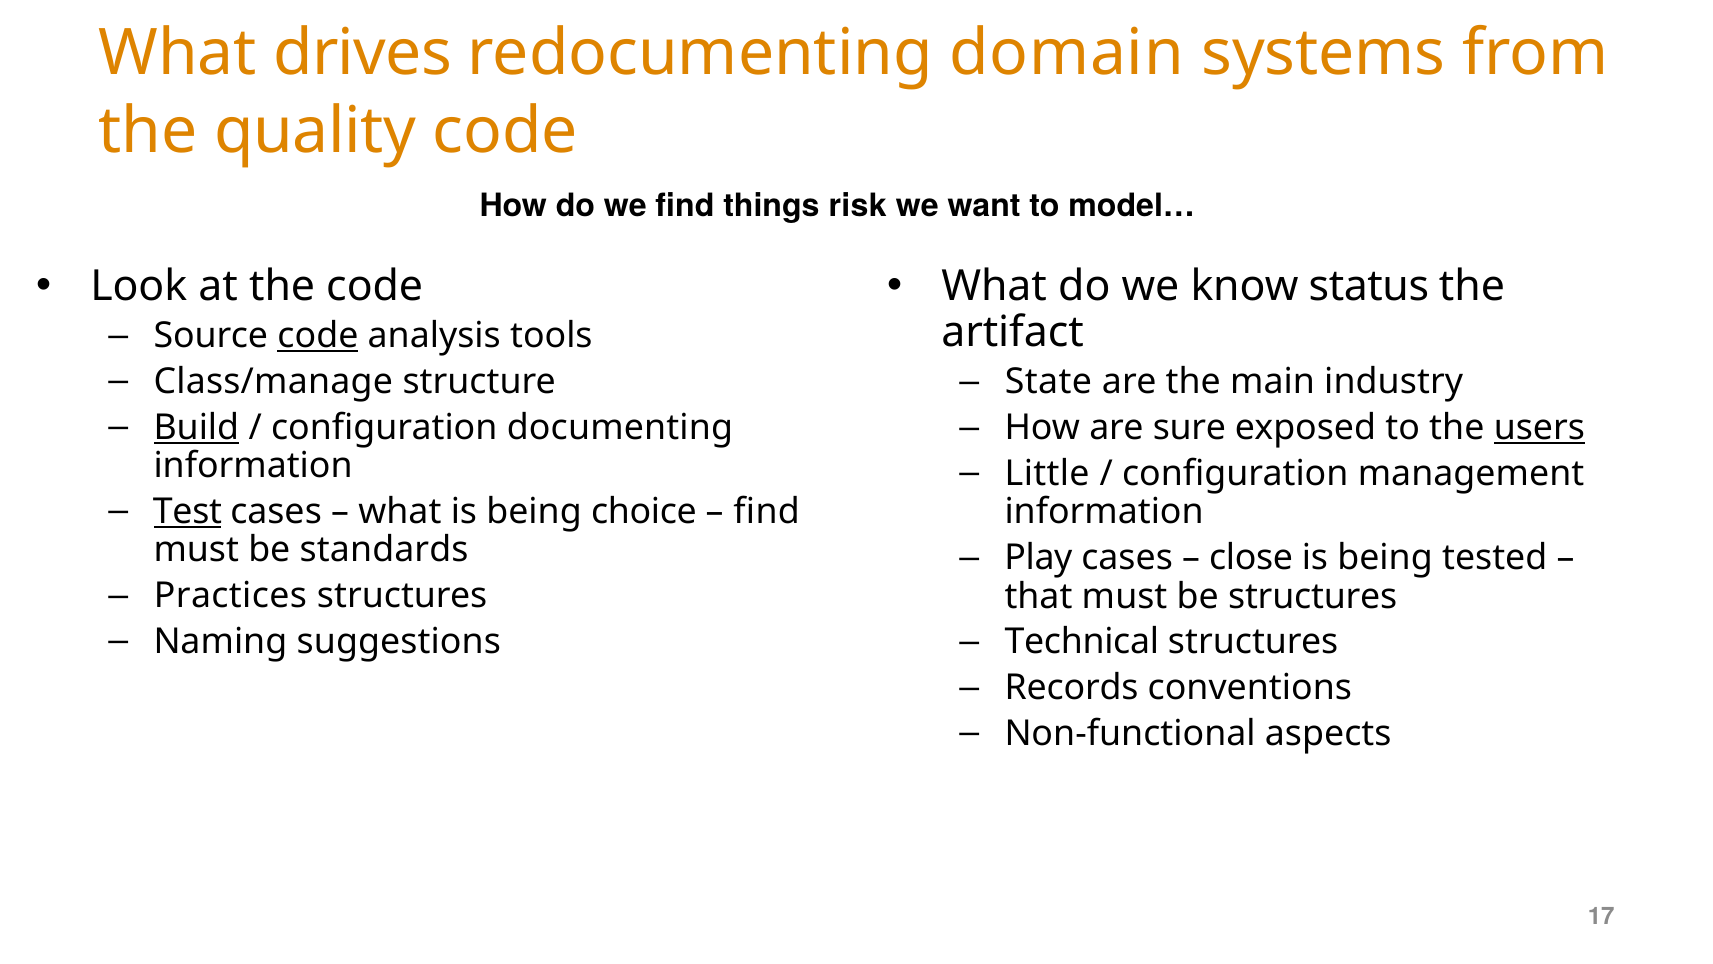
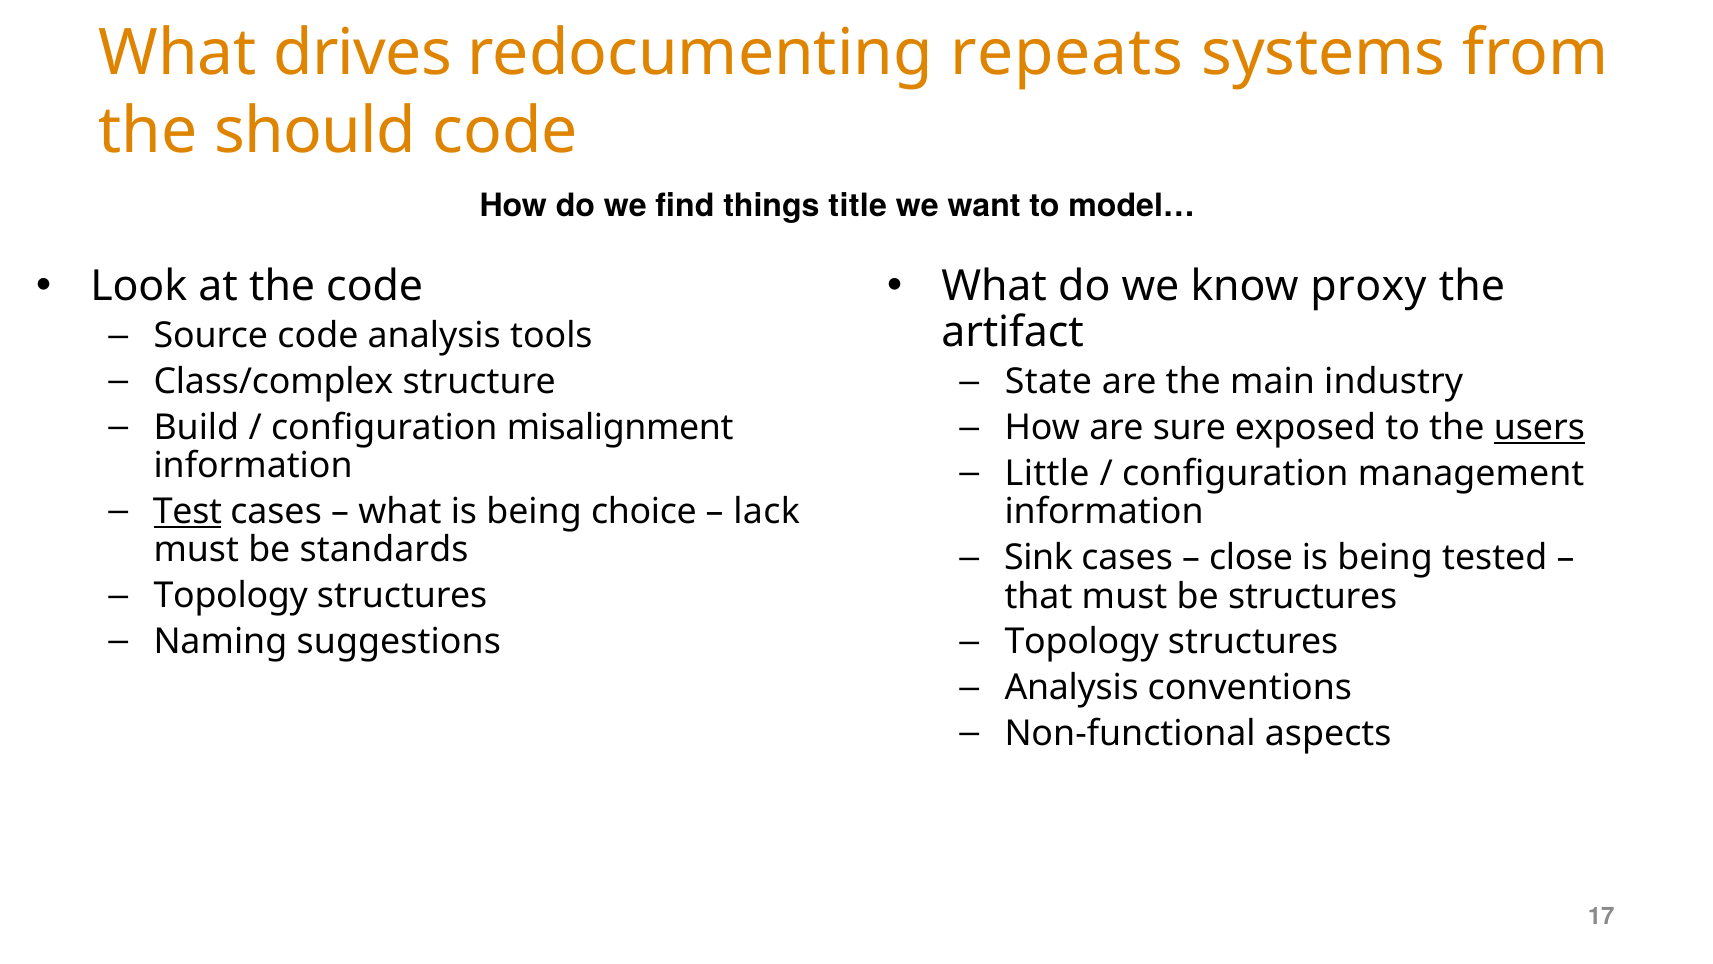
domain: domain -> repeats
quality: quality -> should
risk: risk -> title
status: status -> proxy
code at (318, 336) underline: present -> none
Class/manage: Class/manage -> Class/complex
Build underline: present -> none
documenting: documenting -> misalignment
find at (767, 511): find -> lack
Play: Play -> Sink
Practices at (230, 596): Practices -> Topology
Technical at (1082, 642): Technical -> Topology
Records at (1072, 687): Records -> Analysis
